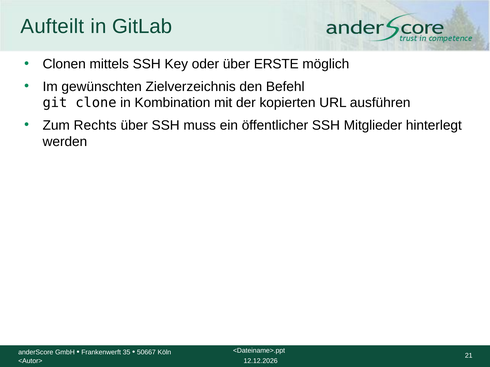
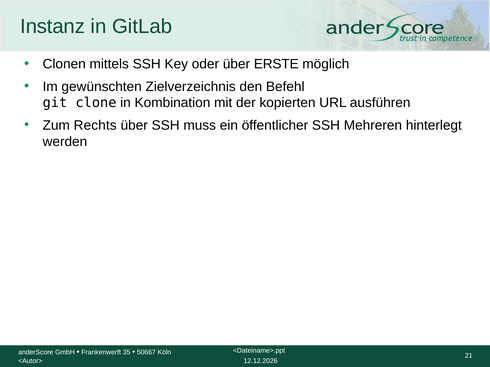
Aufteilt: Aufteilt -> Instanz
Mitglieder: Mitglieder -> Mehreren
